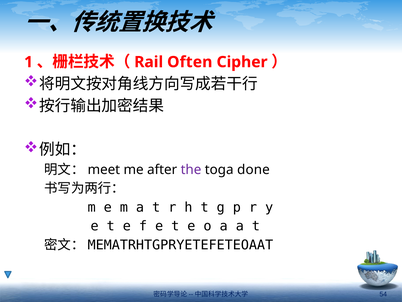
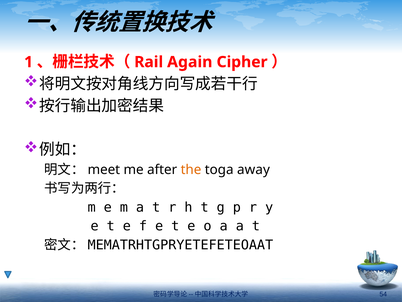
Often: Often -> Again
the colour: purple -> orange
done: done -> away
